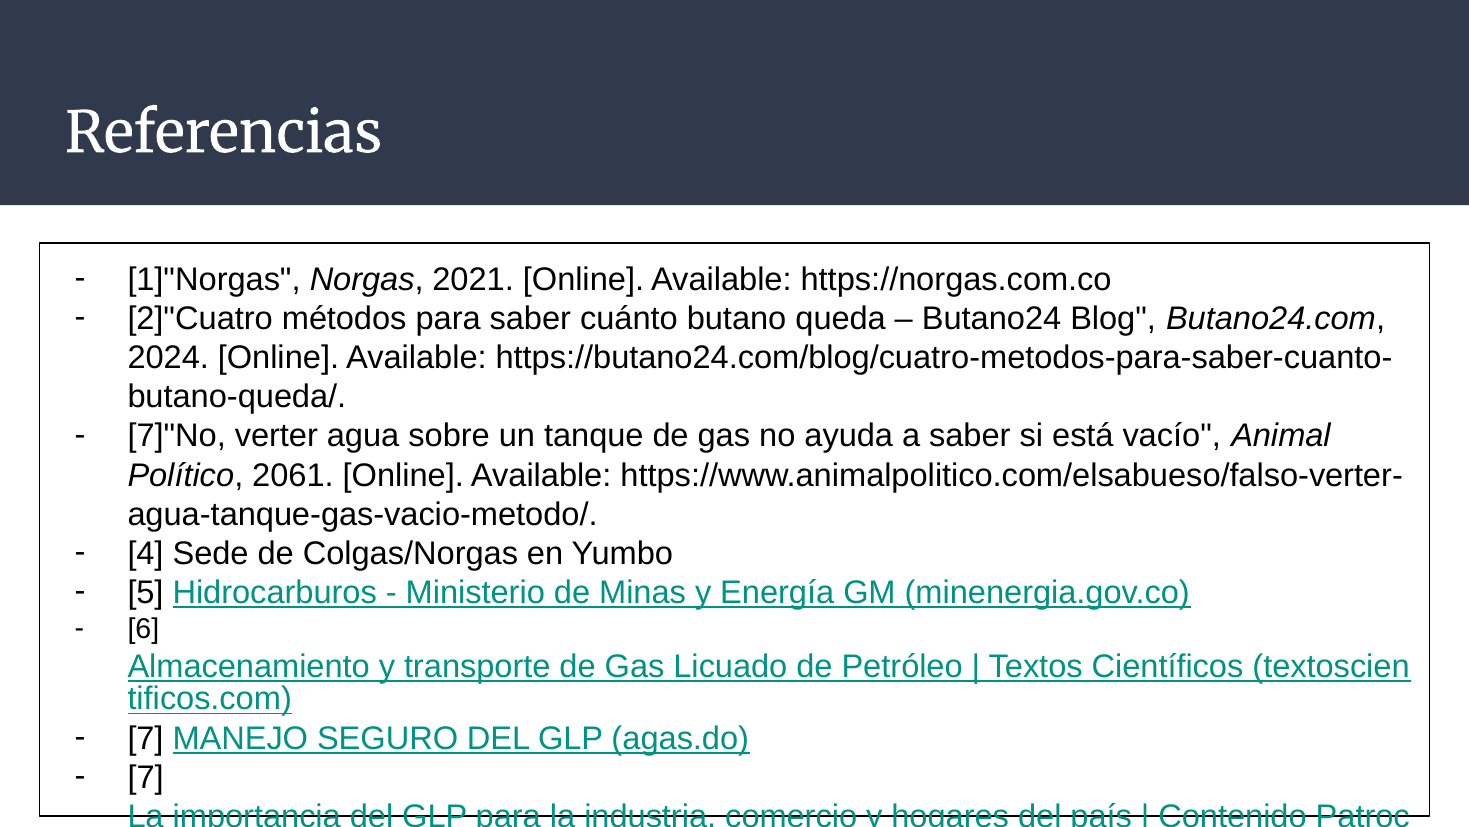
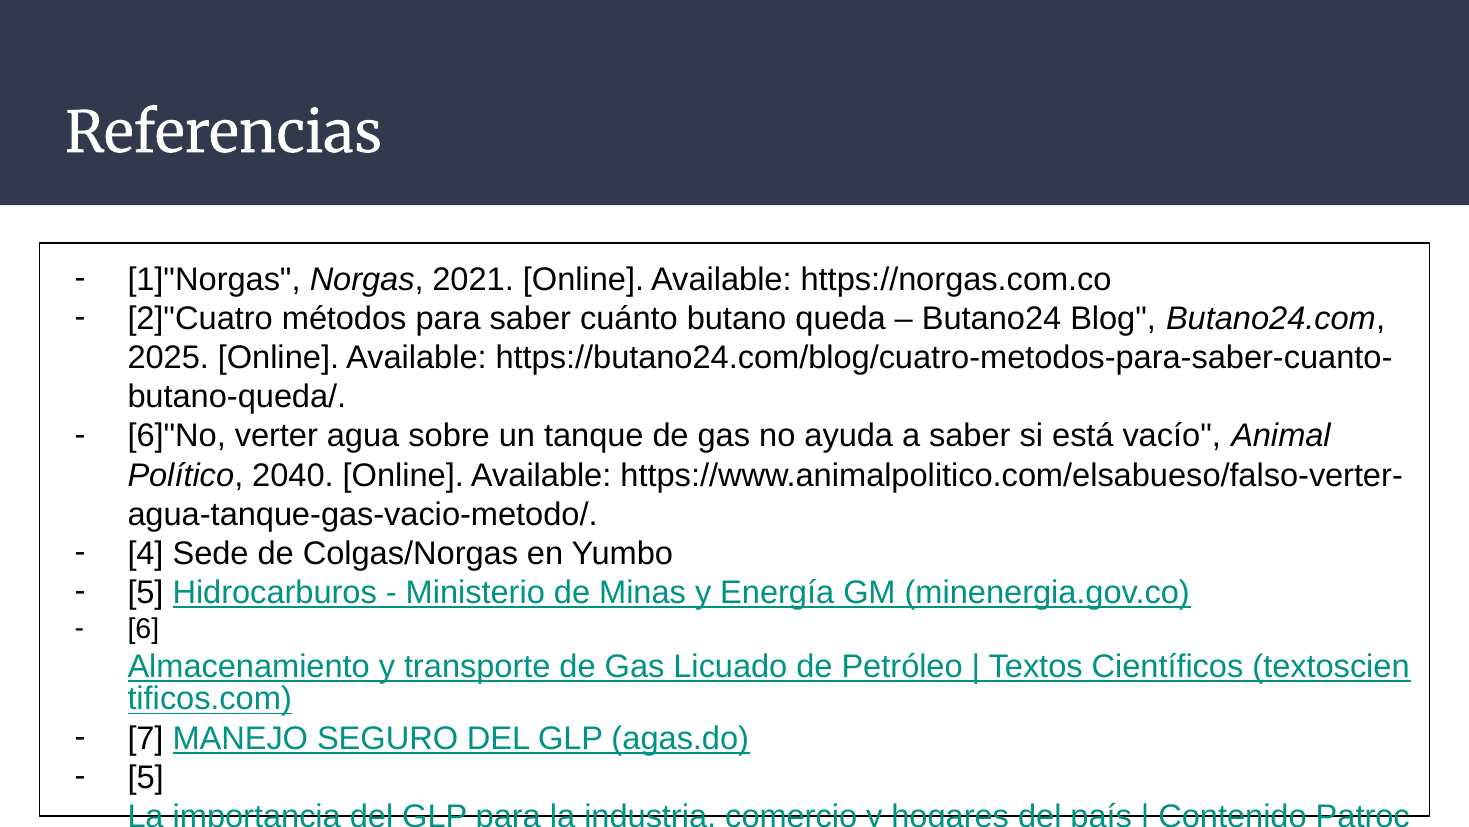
2024: 2024 -> 2025
7]"No: 7]"No -> 6]"No
2061: 2061 -> 2040
7 at (146, 777): 7 -> 5
